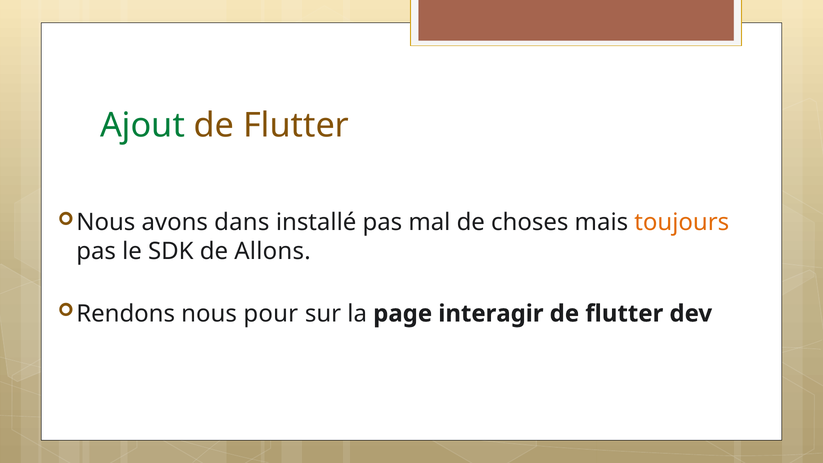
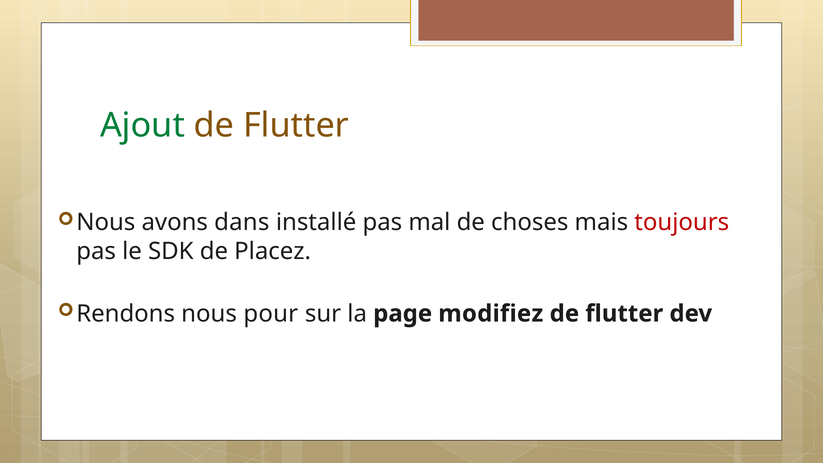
toujours colour: orange -> red
Allons: Allons -> Placez
interagir: interagir -> modifiez
